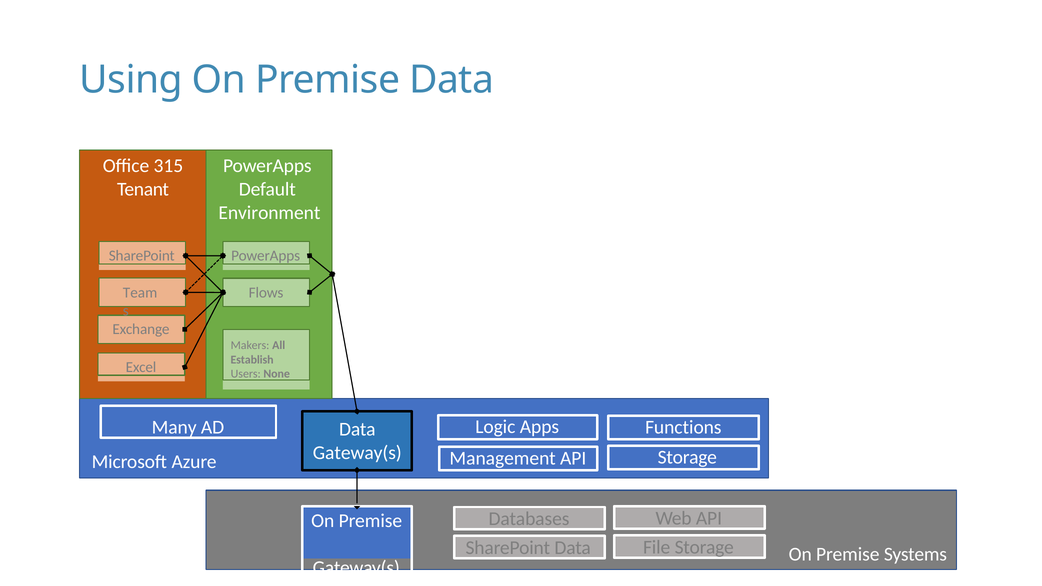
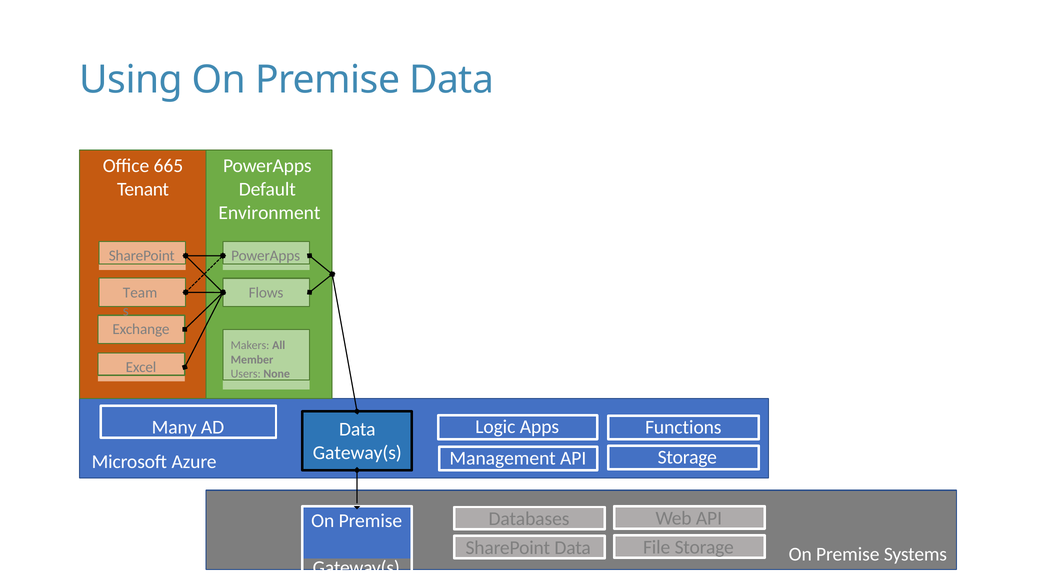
315: 315 -> 665
Establish: Establish -> Member
